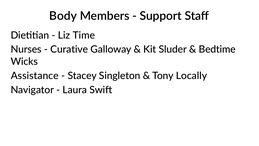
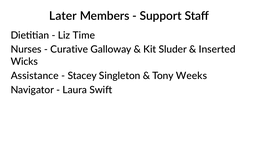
Body: Body -> Later
Bedtime: Bedtime -> Inserted
Locally: Locally -> Weeks
